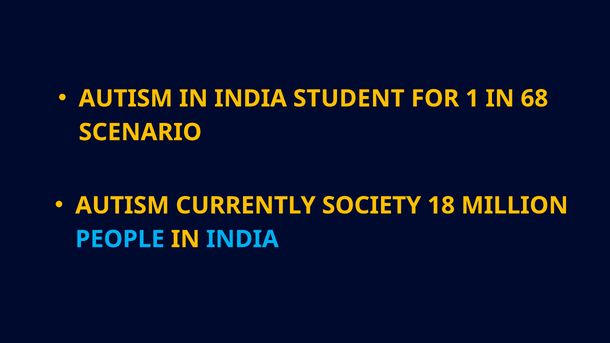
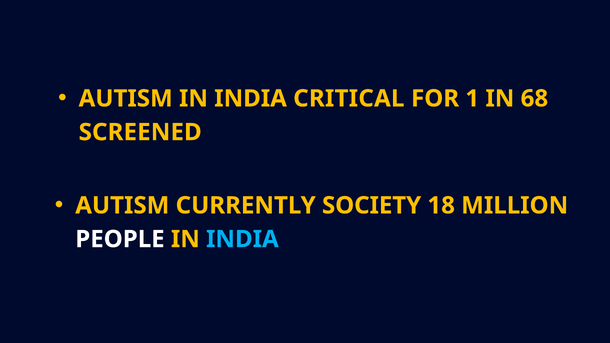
STUDENT: STUDENT -> CRITICAL
SCENARIO: SCENARIO -> SCREENED
PEOPLE colour: light blue -> white
